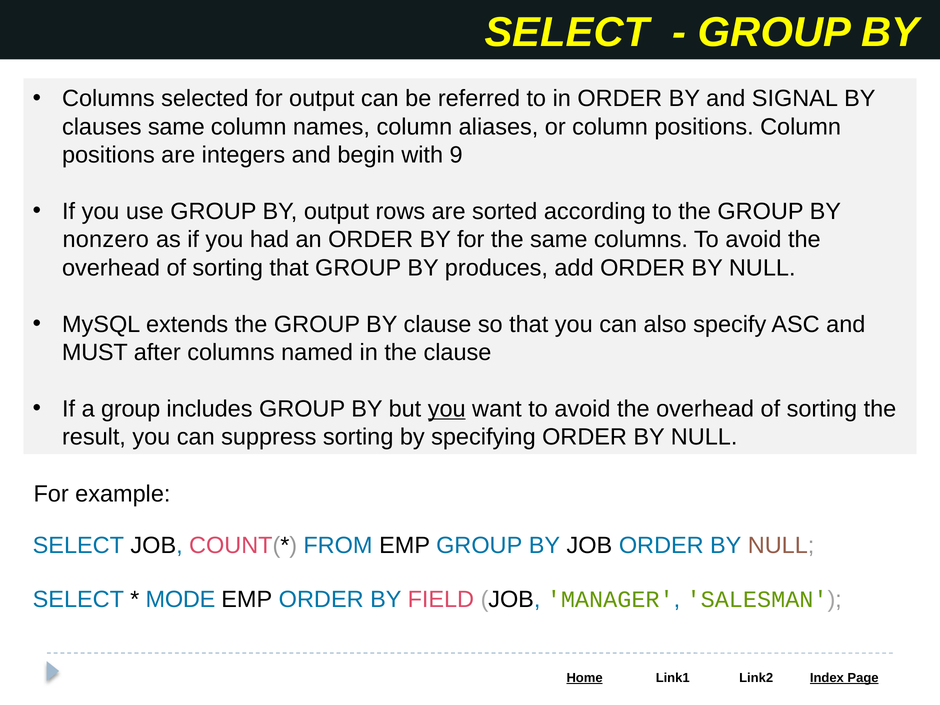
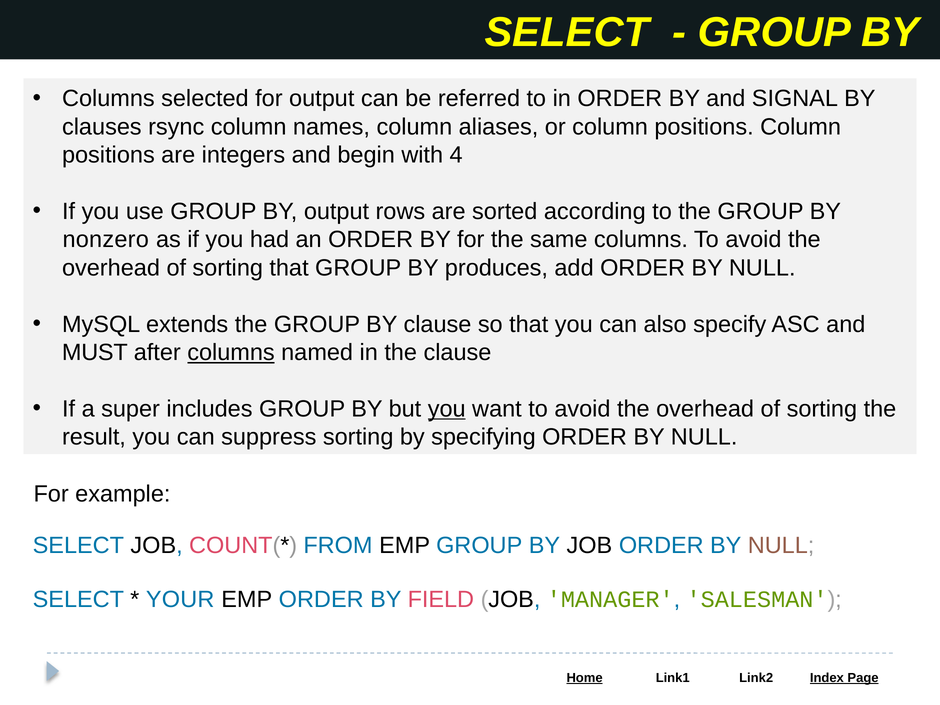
clauses same: same -> rsync
9: 9 -> 4
columns at (231, 352) underline: none -> present
a group: group -> super
MODE: MODE -> YOUR
